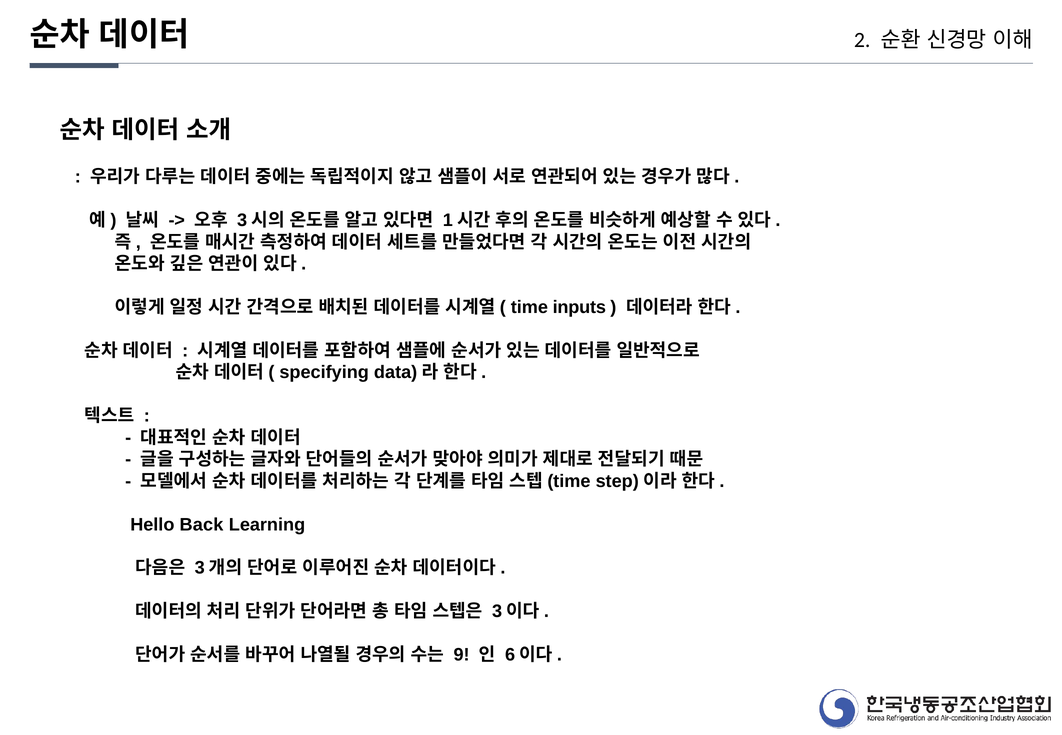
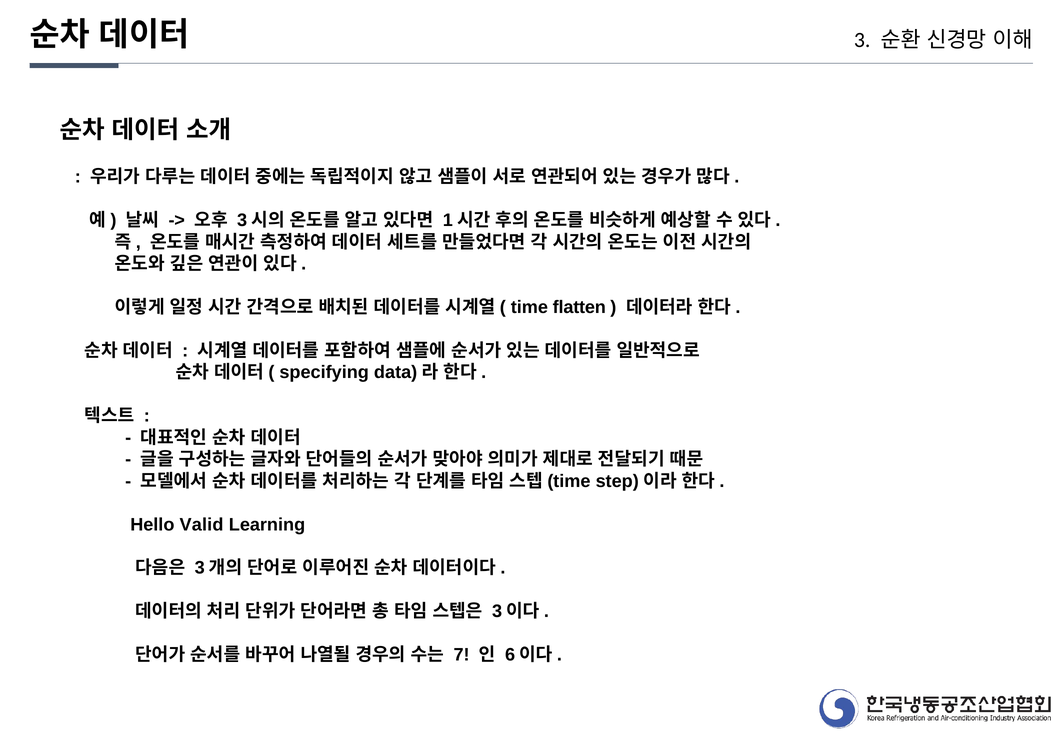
2: 2 -> 3
inputs: inputs -> flatten
Back: Back -> Valid
9: 9 -> 7
